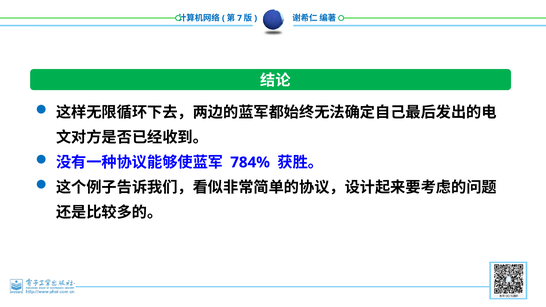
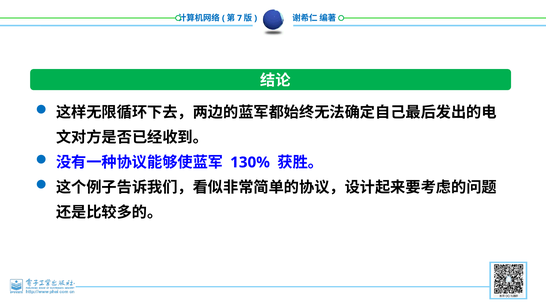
784%: 784% -> 130%
